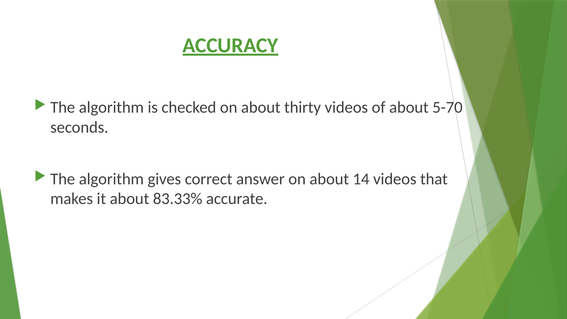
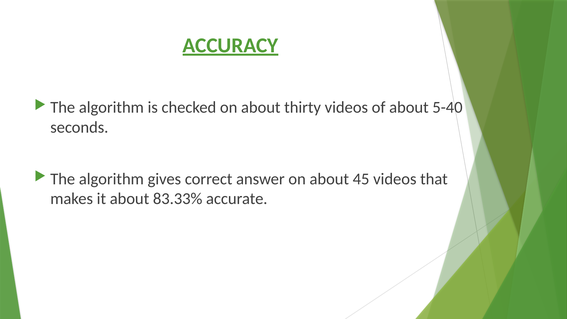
5-70: 5-70 -> 5-40
14: 14 -> 45
